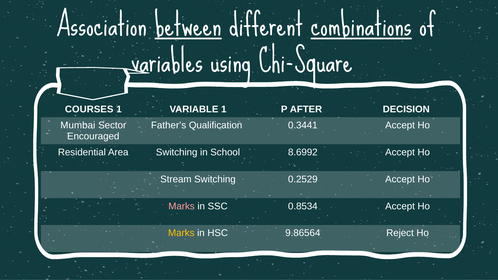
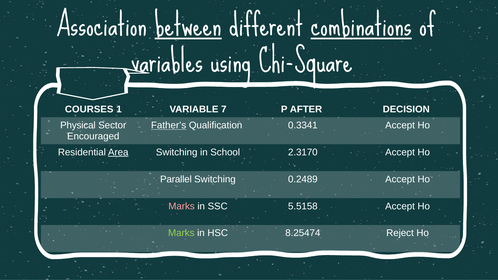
VARIABLE 1: 1 -> 7
Mumbai: Mumbai -> Physical
Father’s underline: none -> present
0.3441: 0.3441 -> 0.3341
Area underline: none -> present
8.6992: 8.6992 -> 2.3170
Stream: Stream -> Parallel
0.2529: 0.2529 -> 0.2489
0.8534: 0.8534 -> 5.5158
Marks at (181, 233) colour: yellow -> light green
9.86564: 9.86564 -> 8.25474
